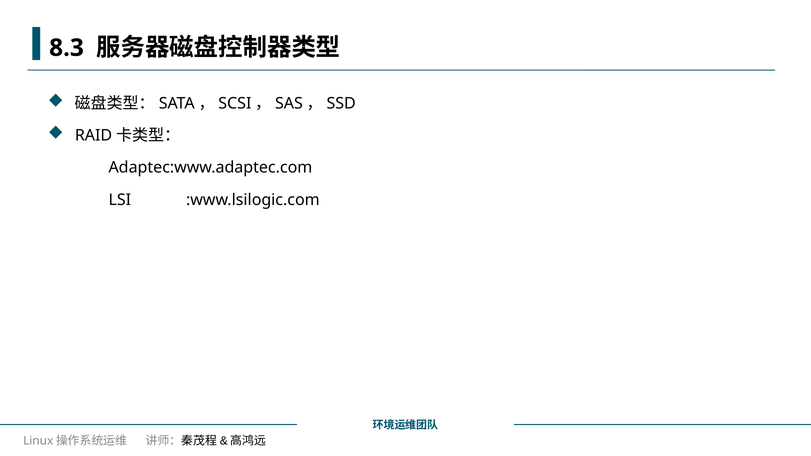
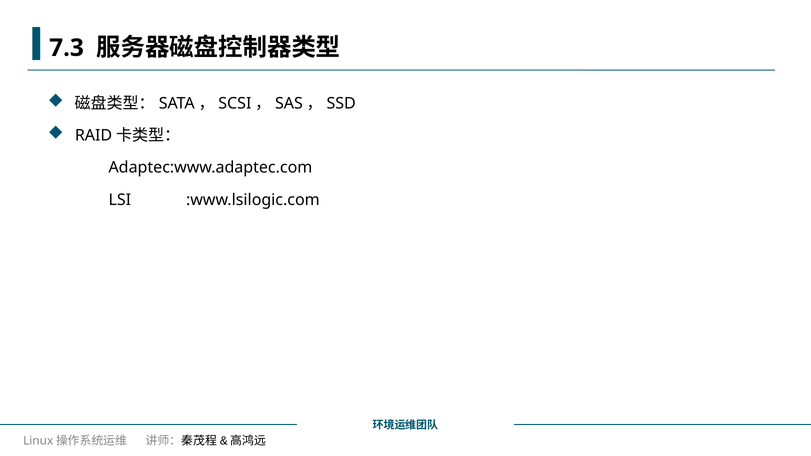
8.3: 8.3 -> 7.3
